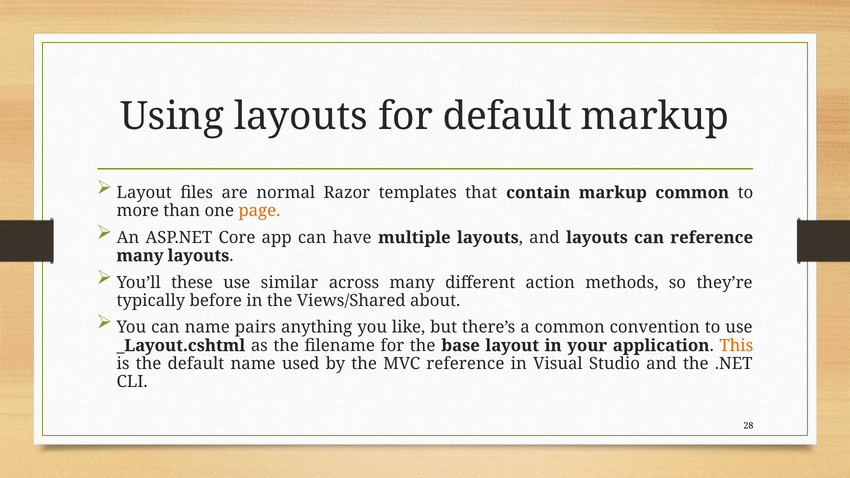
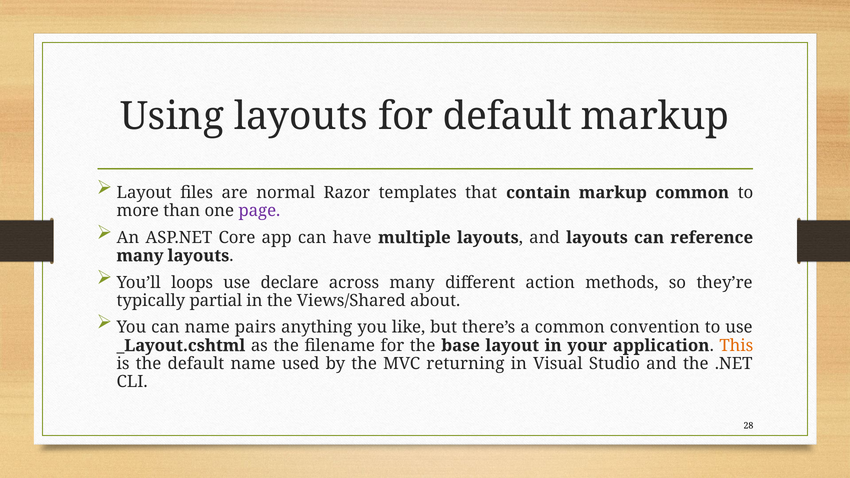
page colour: orange -> purple
these: these -> loops
similar: similar -> declare
before: before -> partial
MVC reference: reference -> returning
